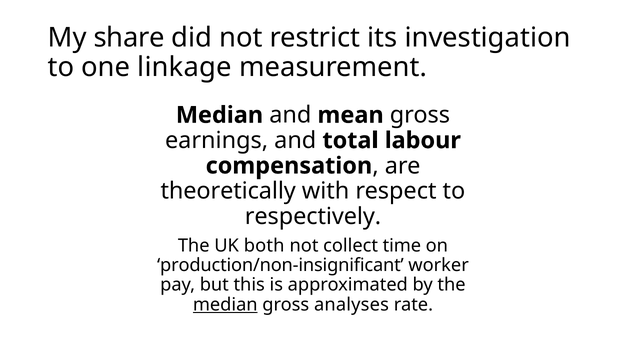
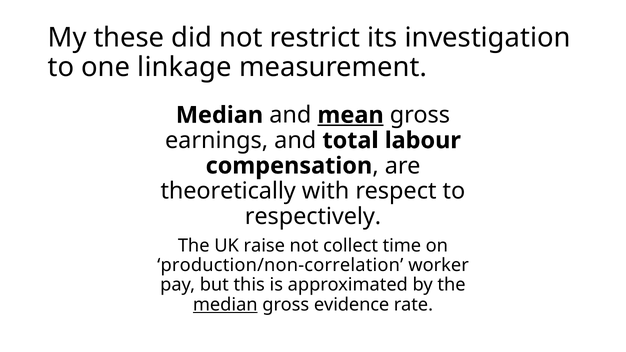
share: share -> these
mean underline: none -> present
both: both -> raise
production/non-insignificant: production/non-insignificant -> production/non-correlation
analyses: analyses -> evidence
